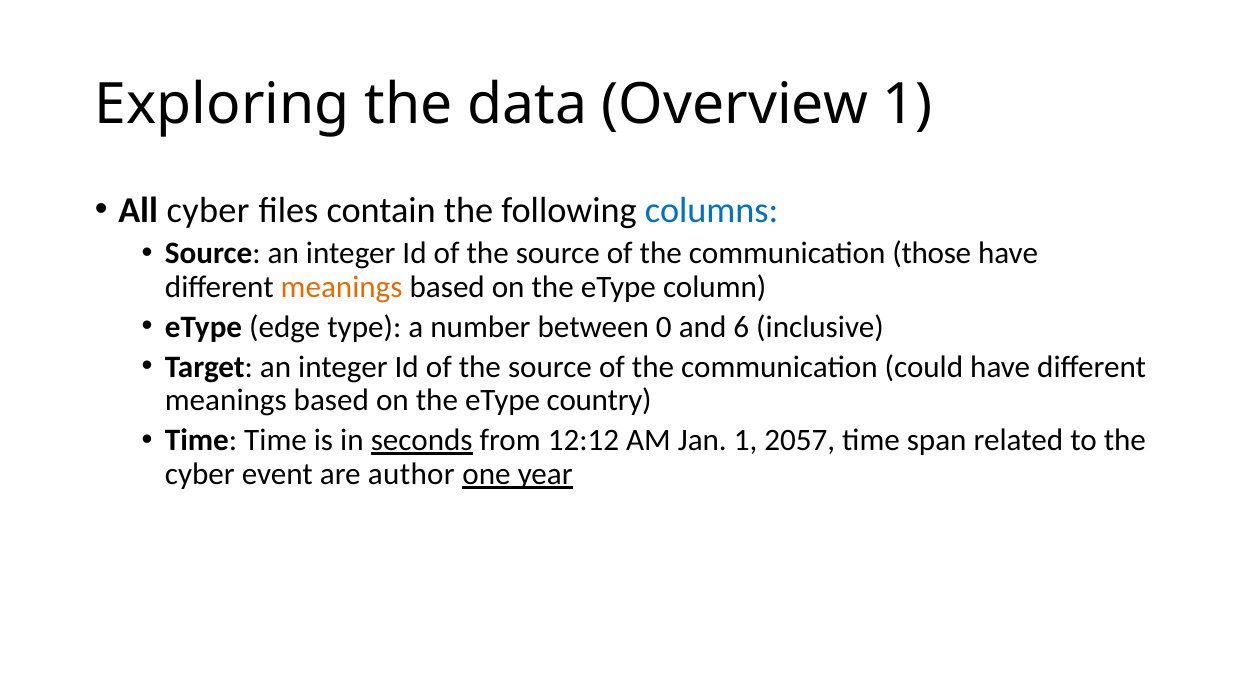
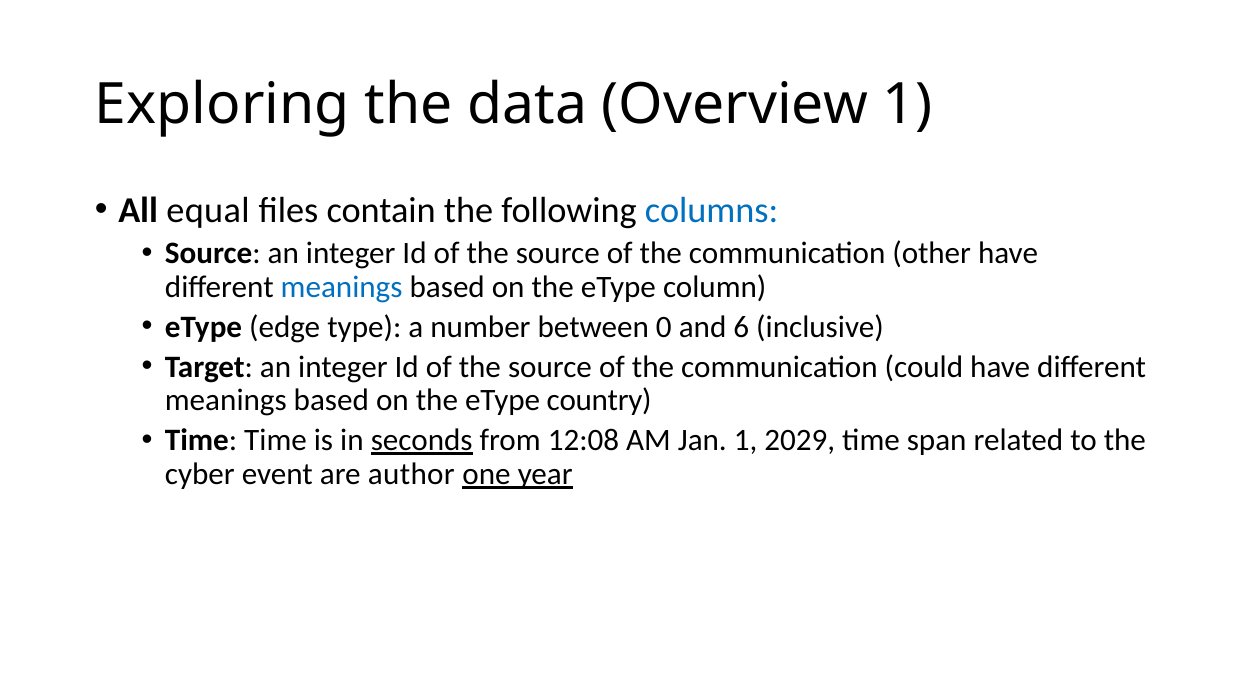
All cyber: cyber -> equal
those: those -> other
meanings at (342, 287) colour: orange -> blue
12:12: 12:12 -> 12:08
2057: 2057 -> 2029
